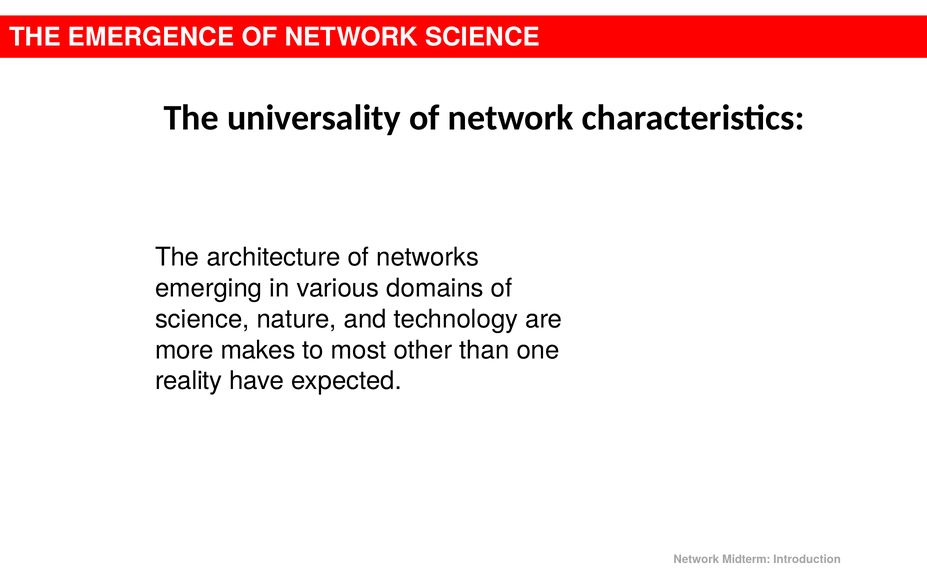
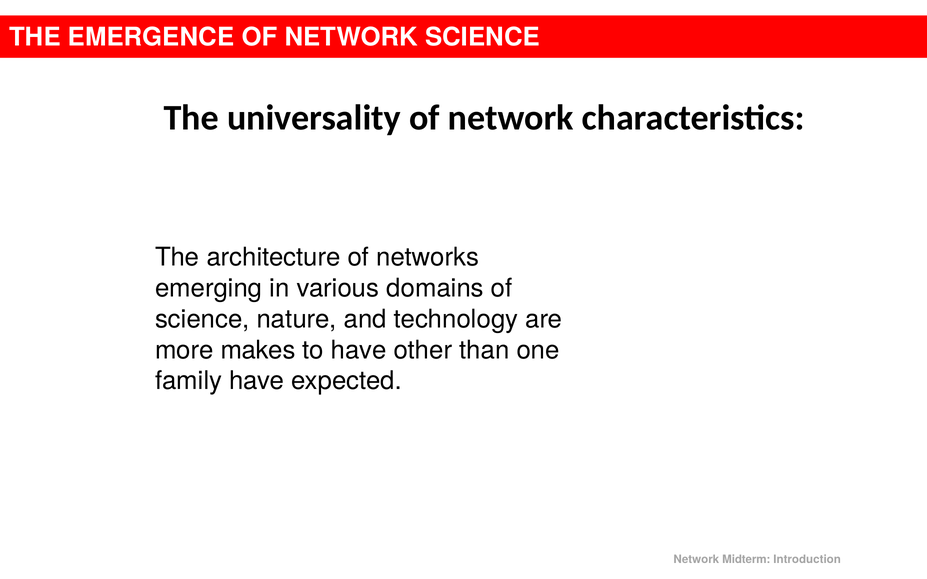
to most: most -> have
reality: reality -> family
